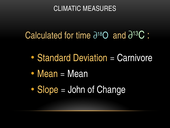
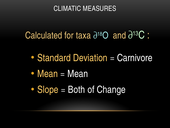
time: time -> taxa
John: John -> Both
